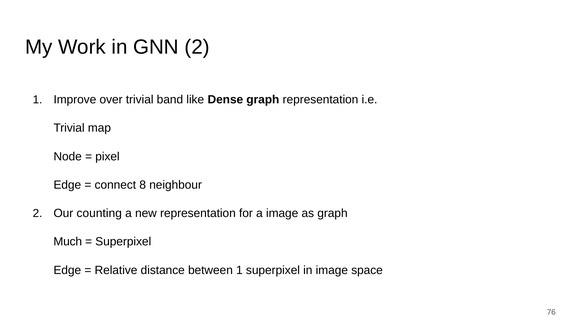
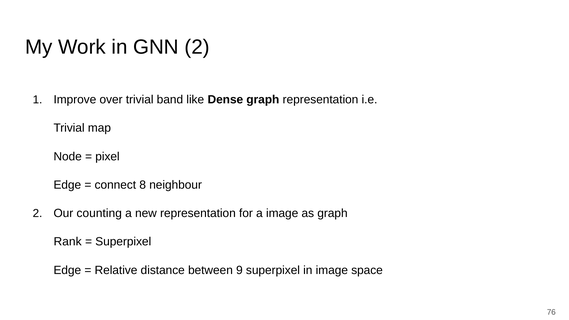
Much: Much -> Rank
between 1: 1 -> 9
